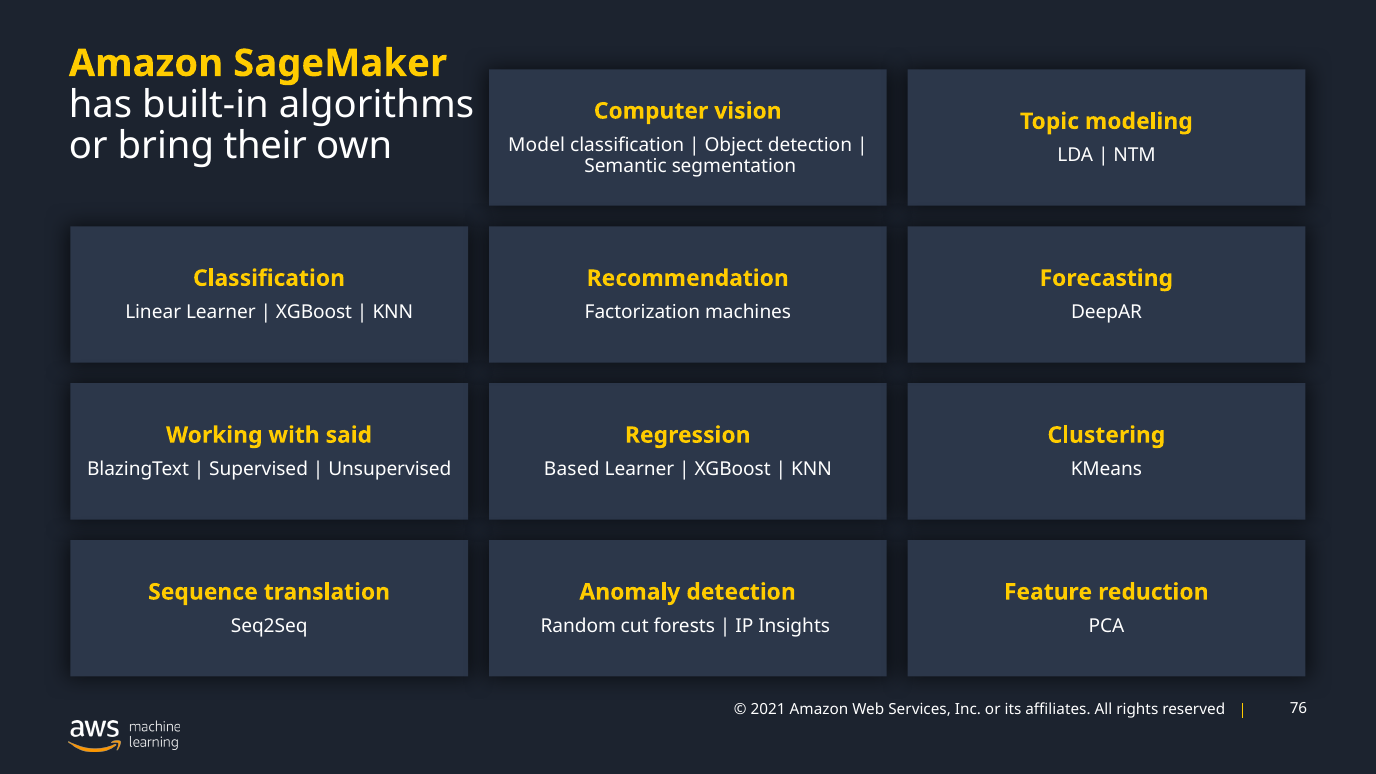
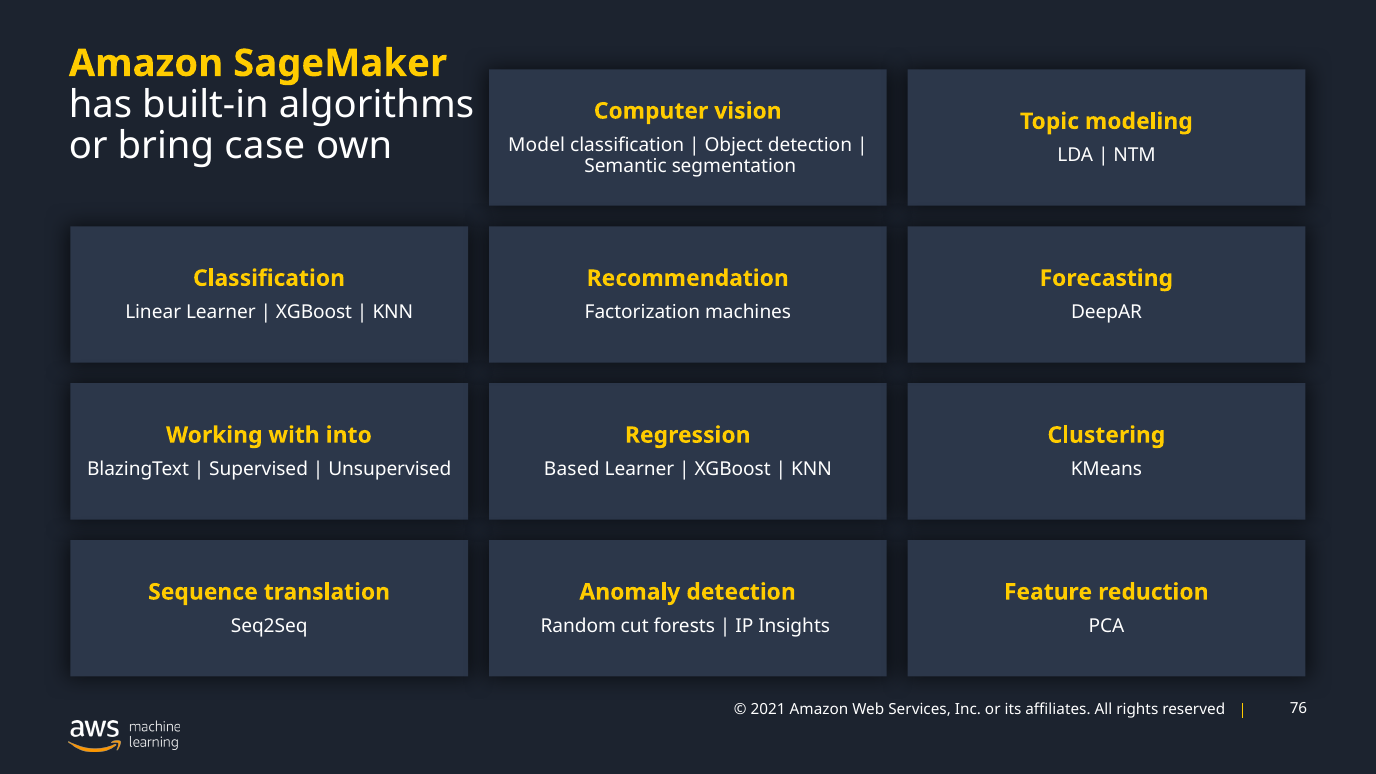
their: their -> case
said: said -> into
